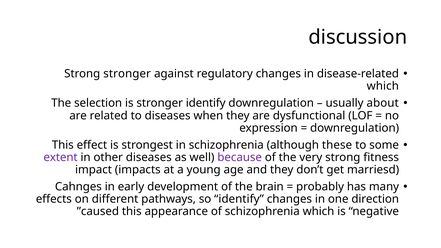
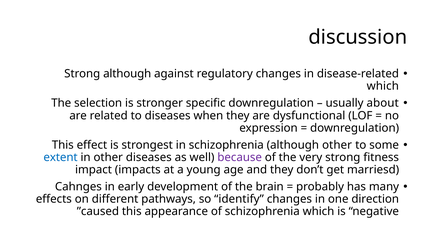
Strong stronger: stronger -> although
stronger identify: identify -> specific
although these: these -> other
extent colour: purple -> blue
